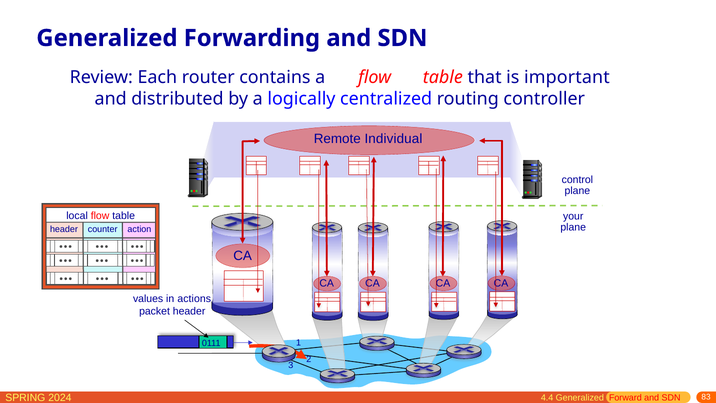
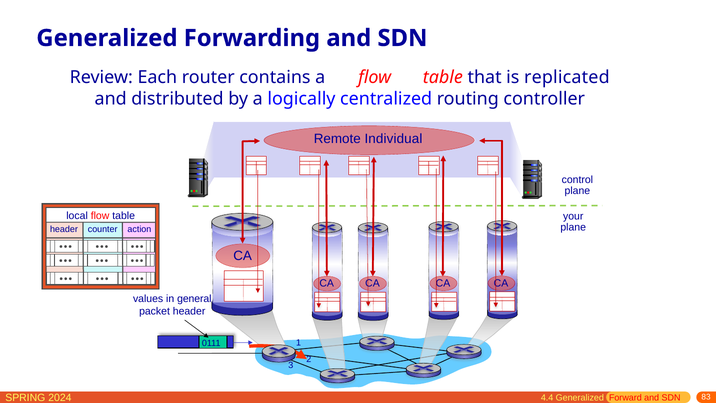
important: important -> replicated
actions: actions -> general
